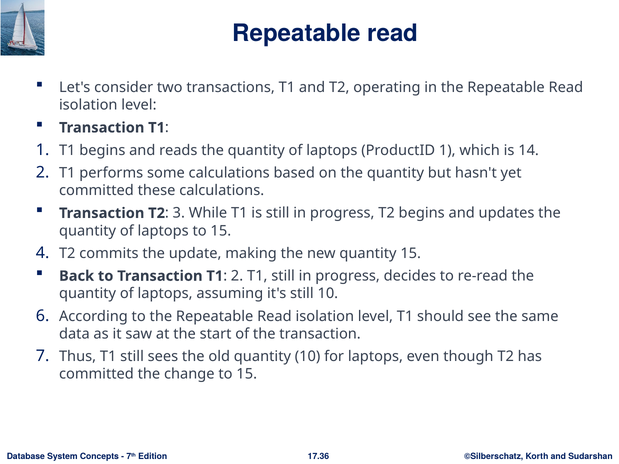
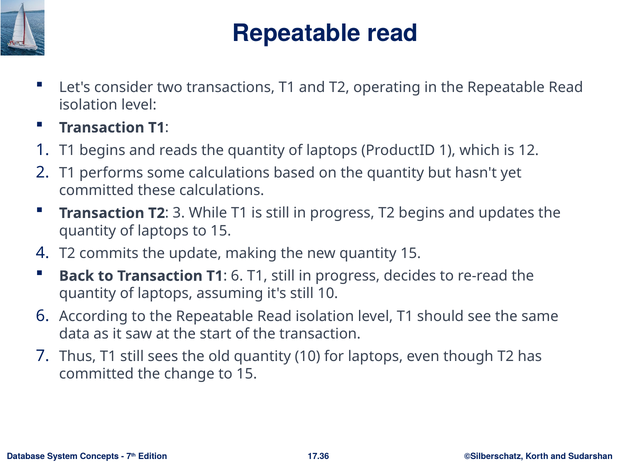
14: 14 -> 12
T1 2: 2 -> 6
